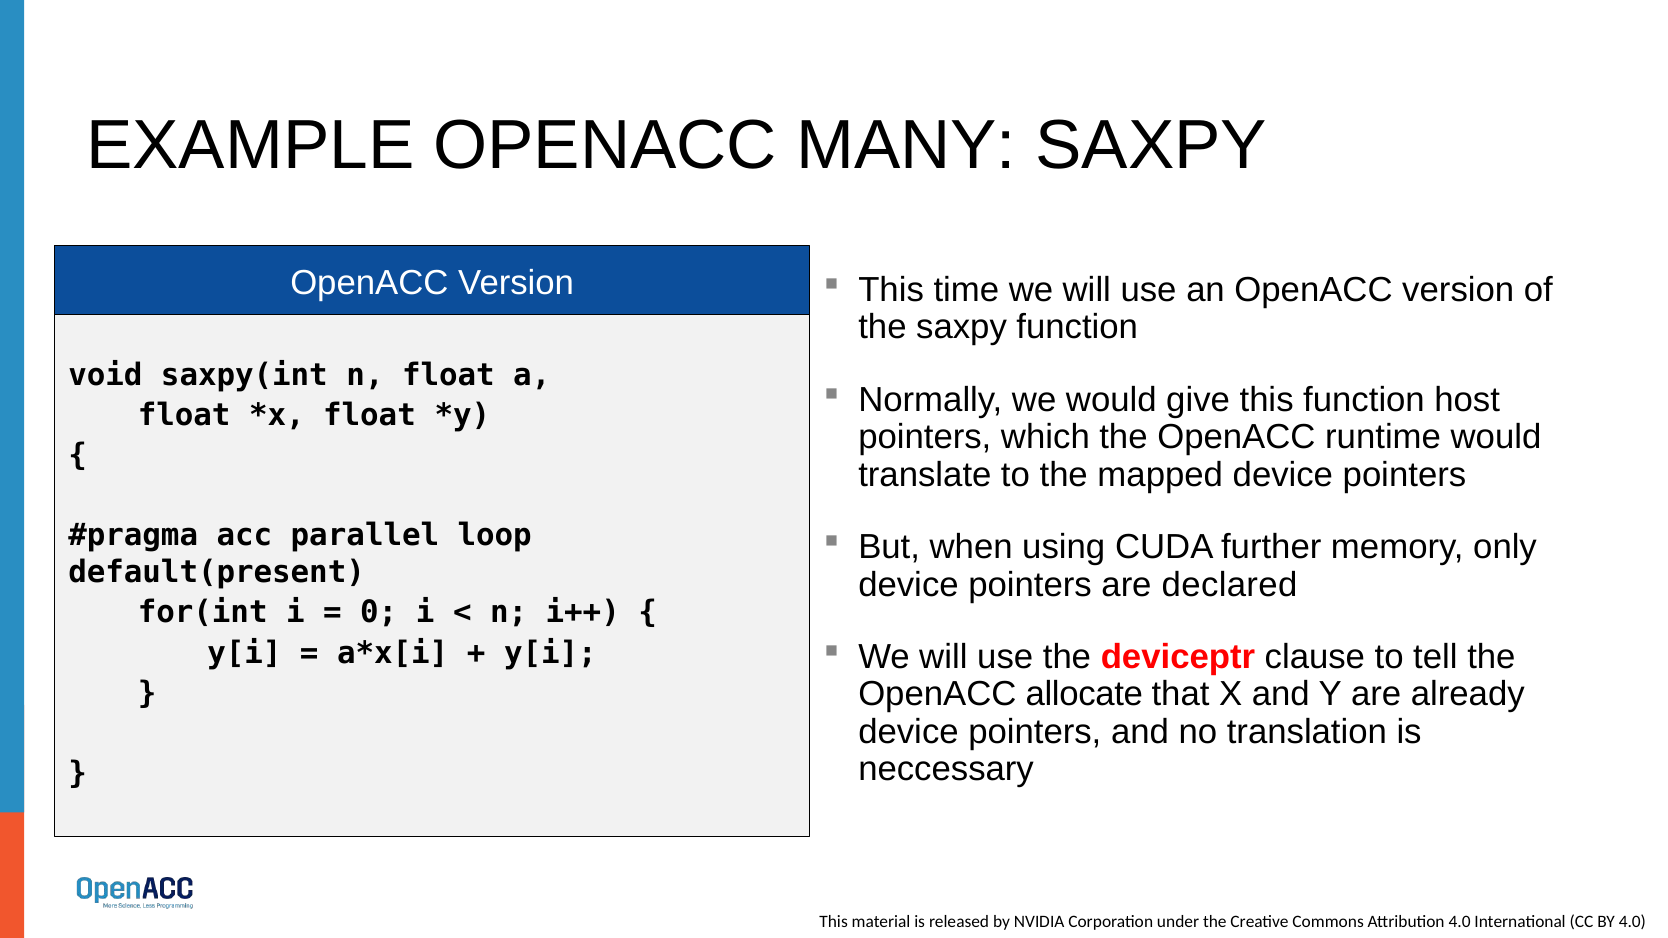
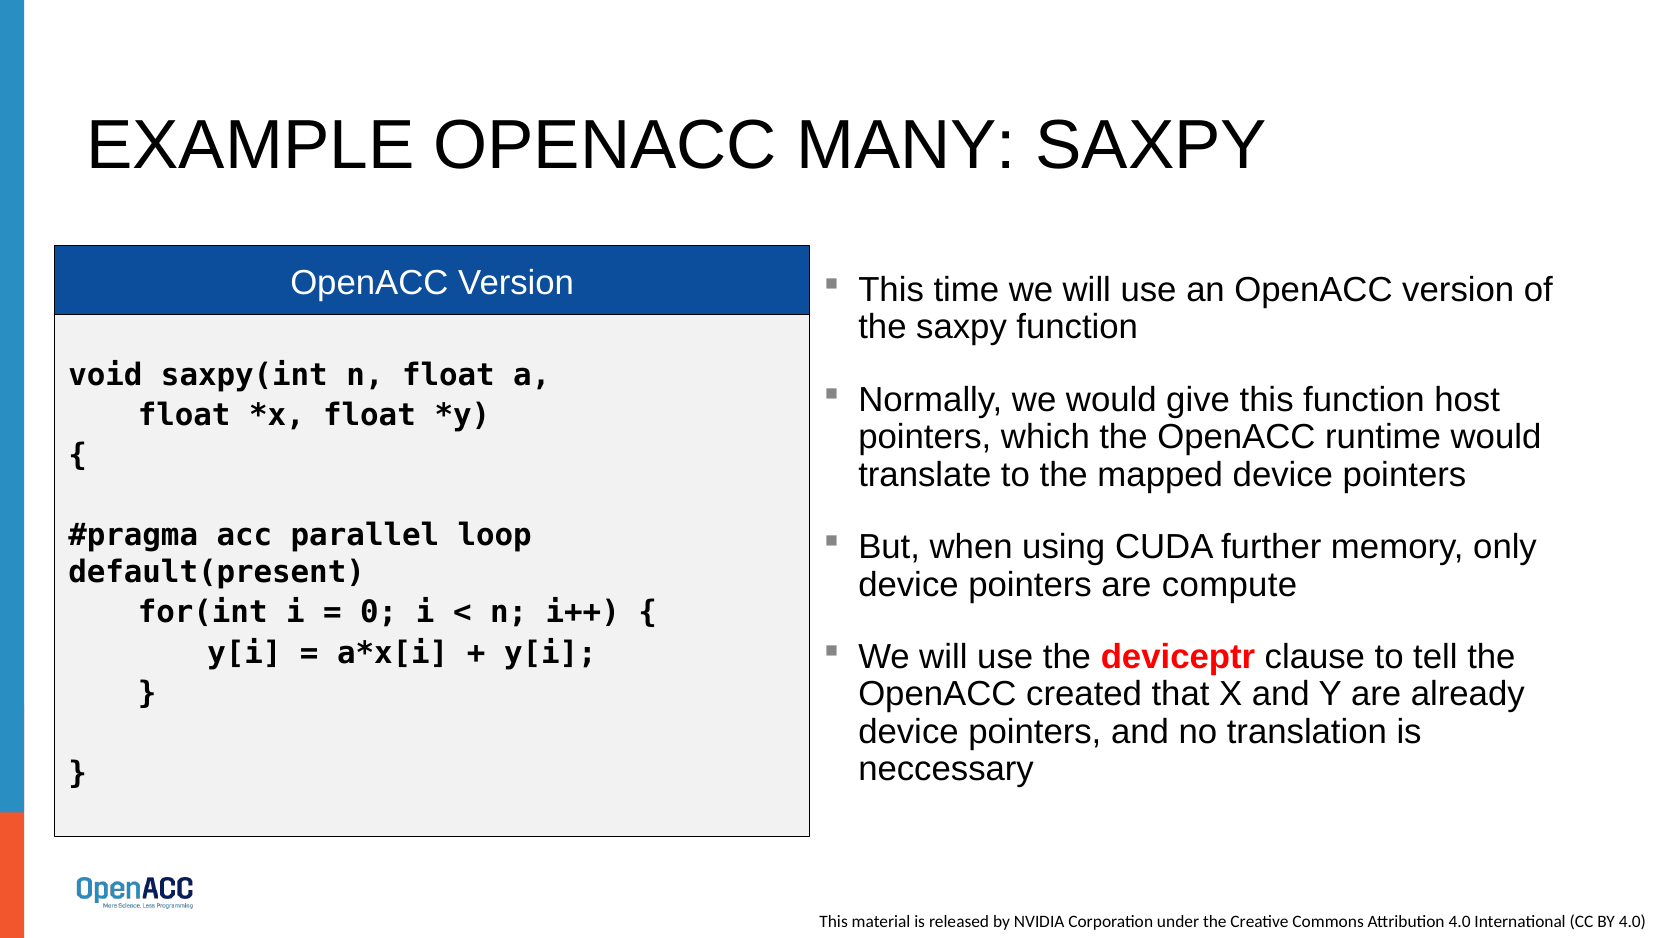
declared: declared -> compute
allocate: allocate -> created
